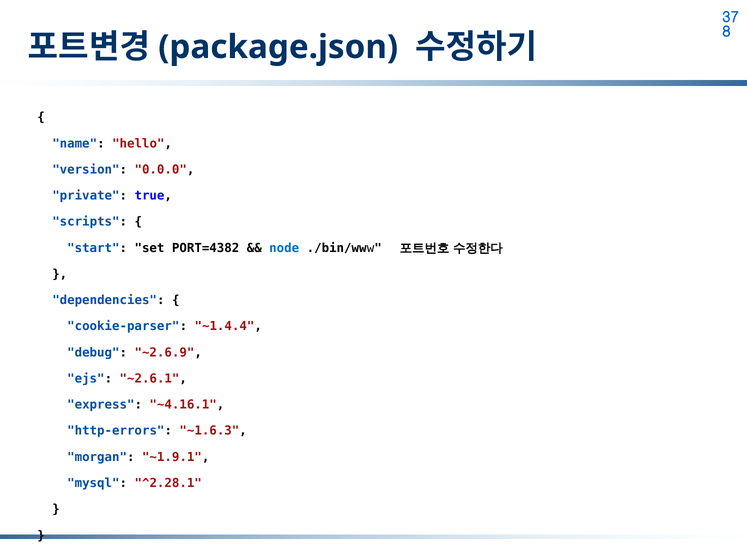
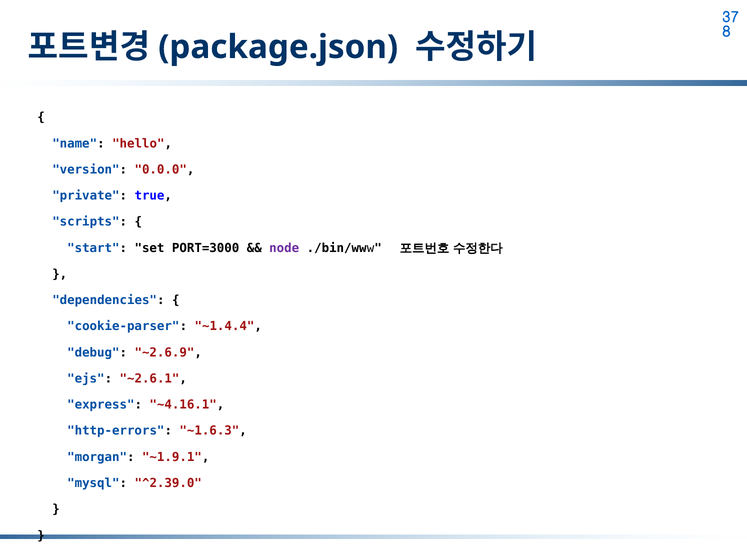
PORT=4382: PORT=4382 -> PORT=3000
node colour: blue -> purple
^2.28.1: ^2.28.1 -> ^2.39.0
